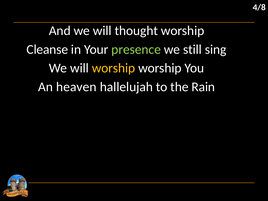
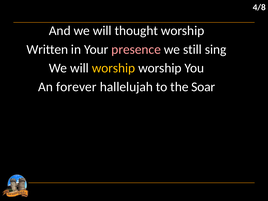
Cleanse: Cleanse -> Written
presence colour: light green -> pink
heaven: heaven -> forever
Rain: Rain -> Soar
